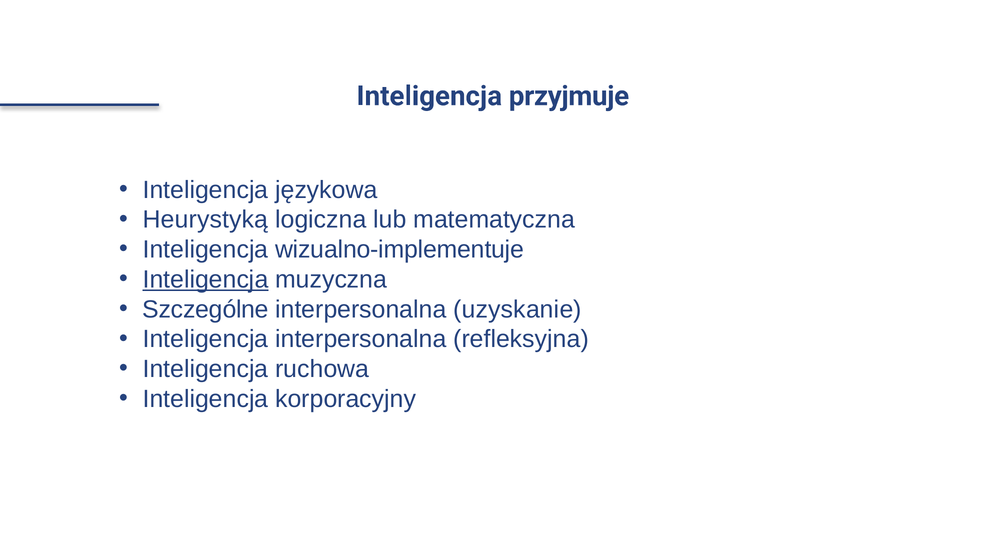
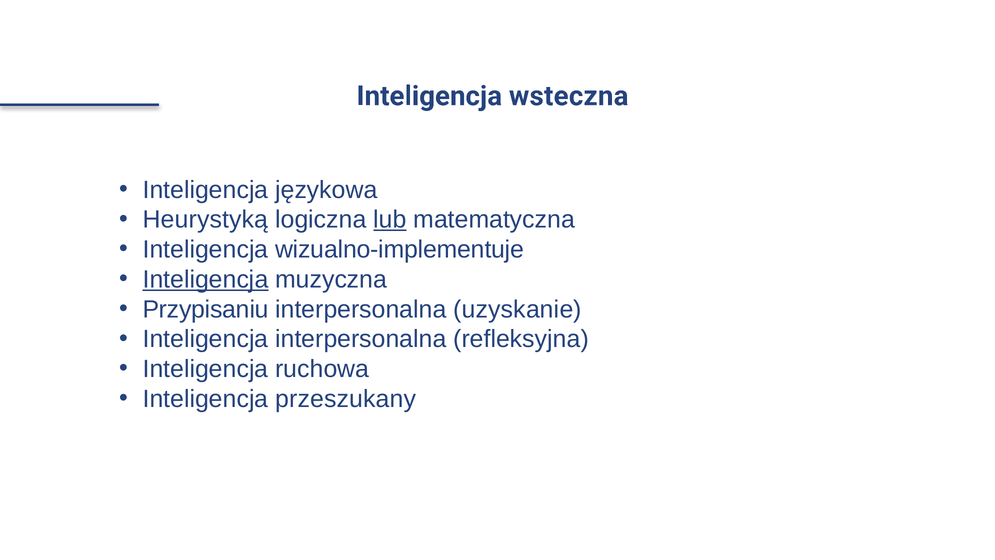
przyjmuje: przyjmuje -> wsteczna
lub underline: none -> present
Szczególne: Szczególne -> Przypisaniu
korporacyjny: korporacyjny -> przeszukany
